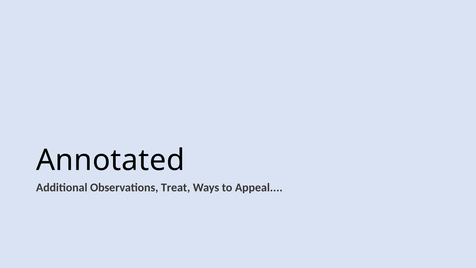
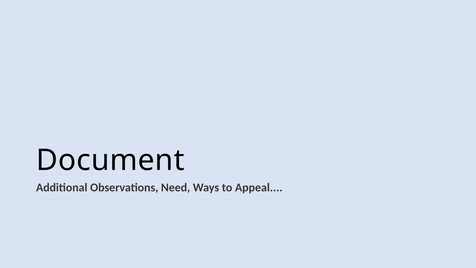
Annotated: Annotated -> Document
Treat: Treat -> Need
